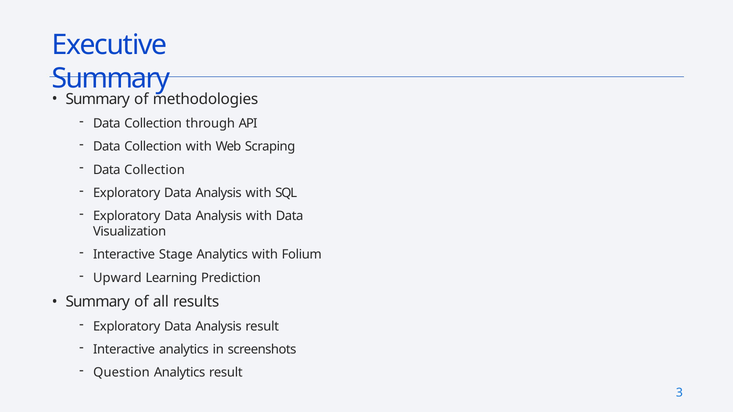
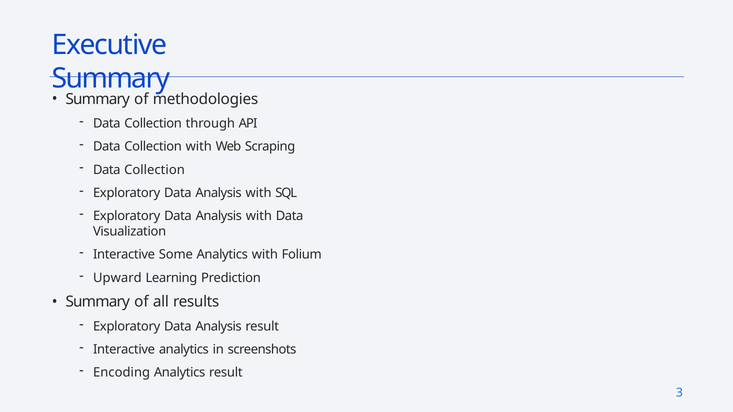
Stage: Stage -> Some
Question: Question -> Encoding
